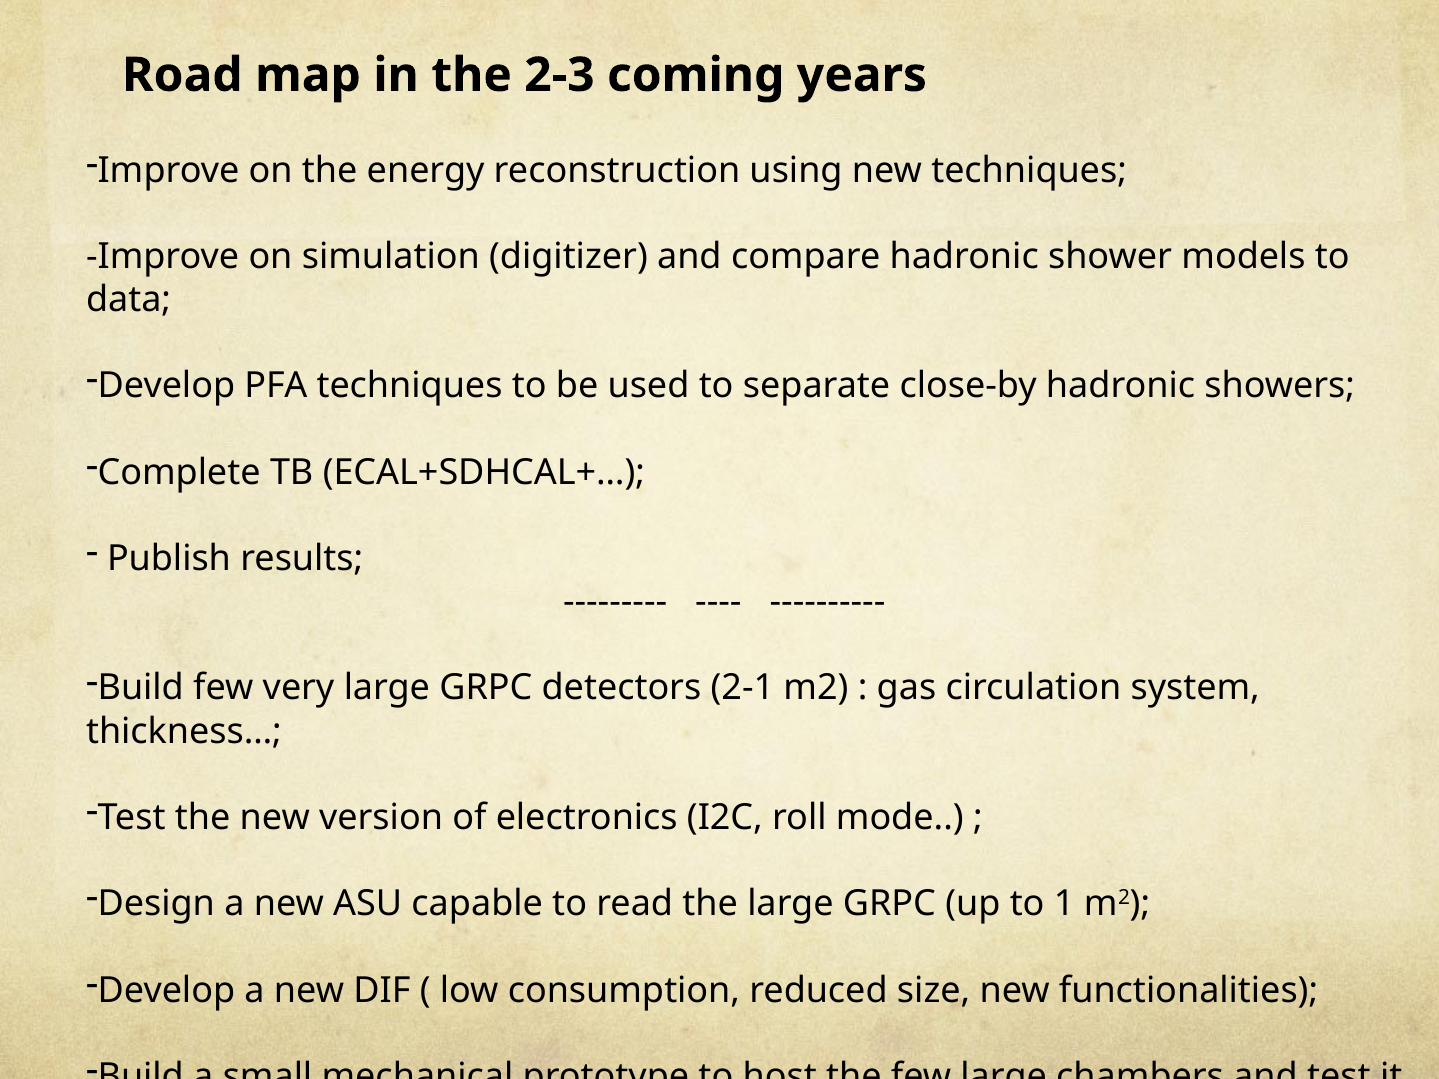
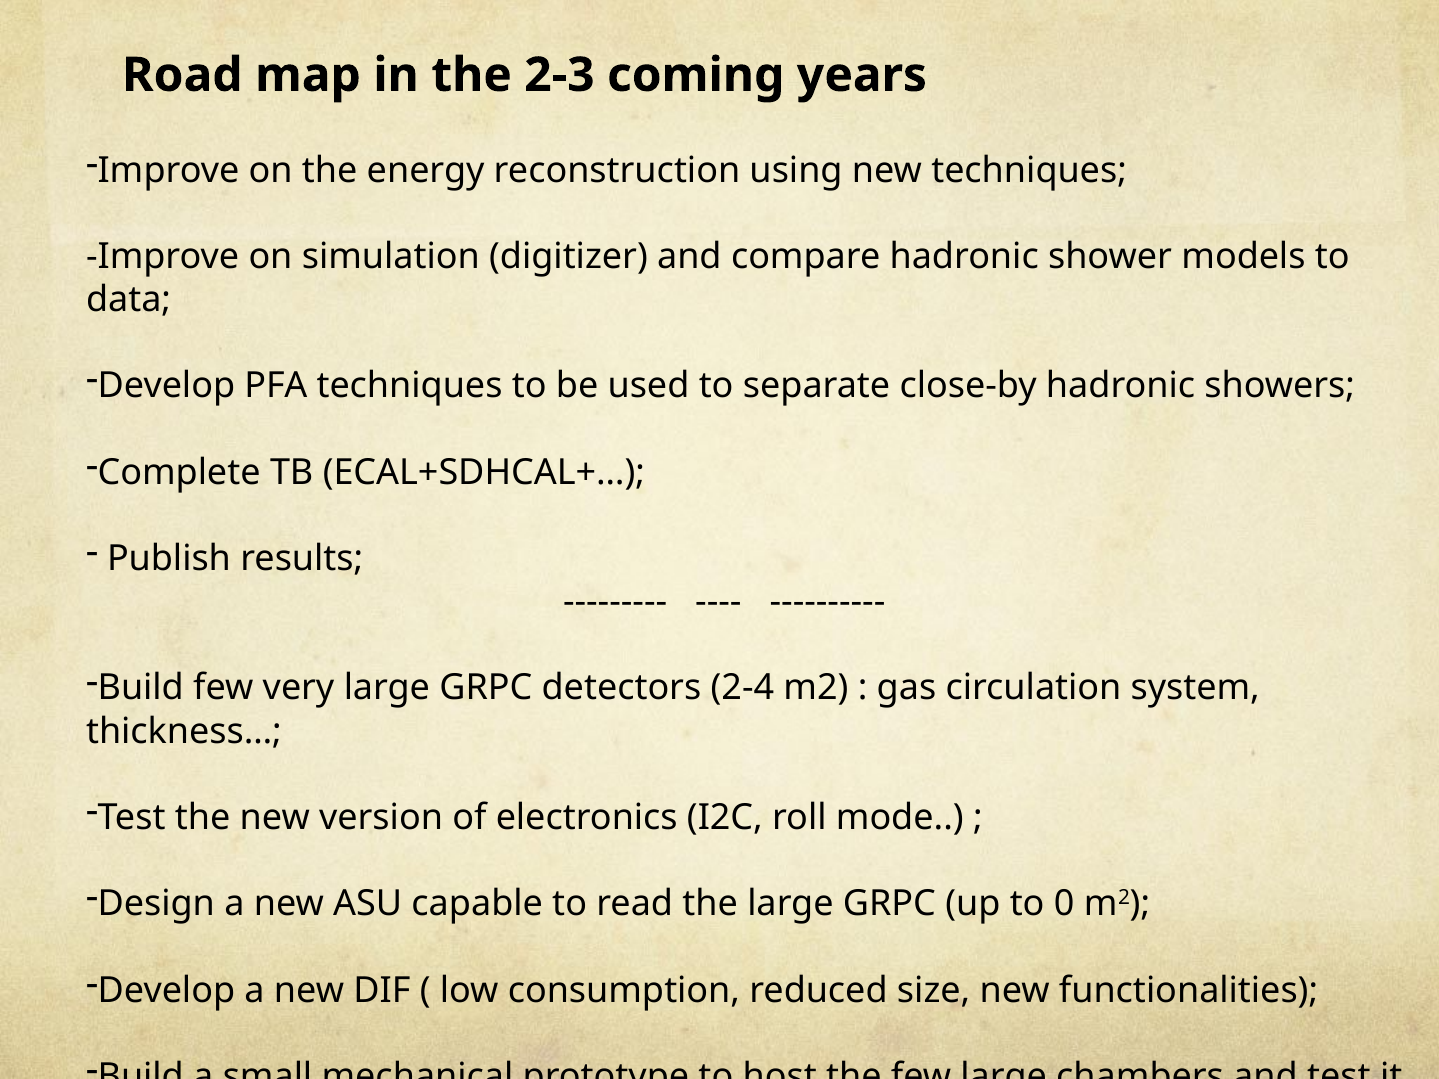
2-1: 2-1 -> 2-4
1: 1 -> 0
